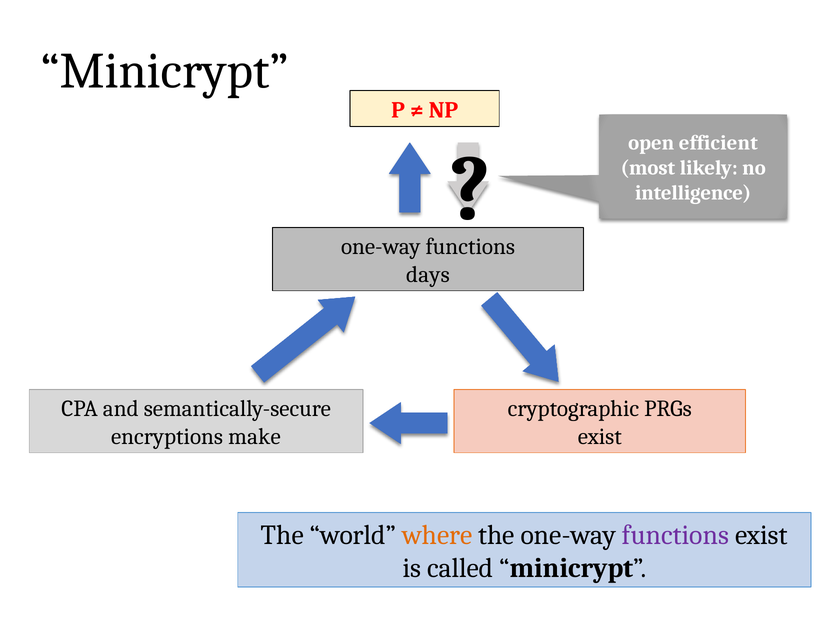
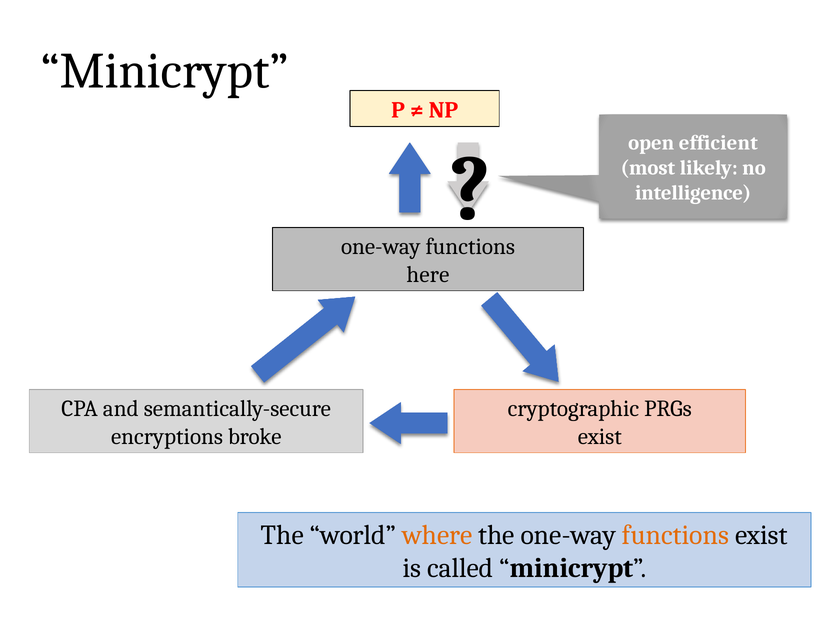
days: days -> here
make: make -> broke
functions at (675, 535) colour: purple -> orange
